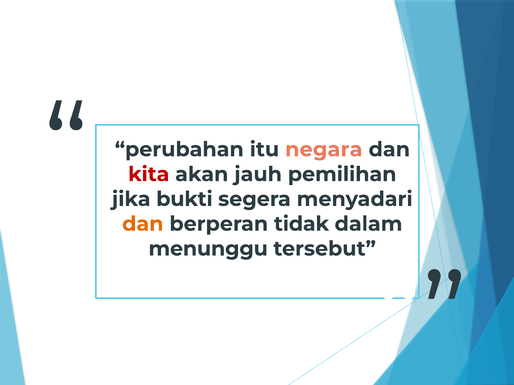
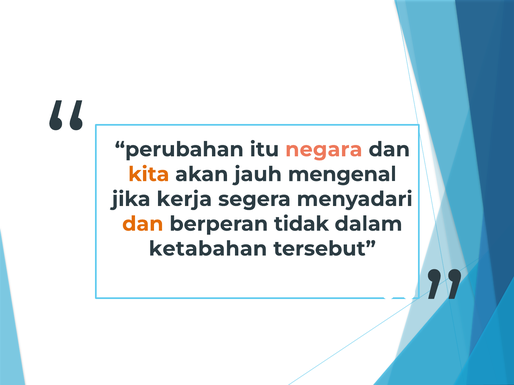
kita colour: red -> orange
pemilihan: pemilihan -> mengenal
bukti: bukti -> kerja
menunggu: menunggu -> ketabahan
